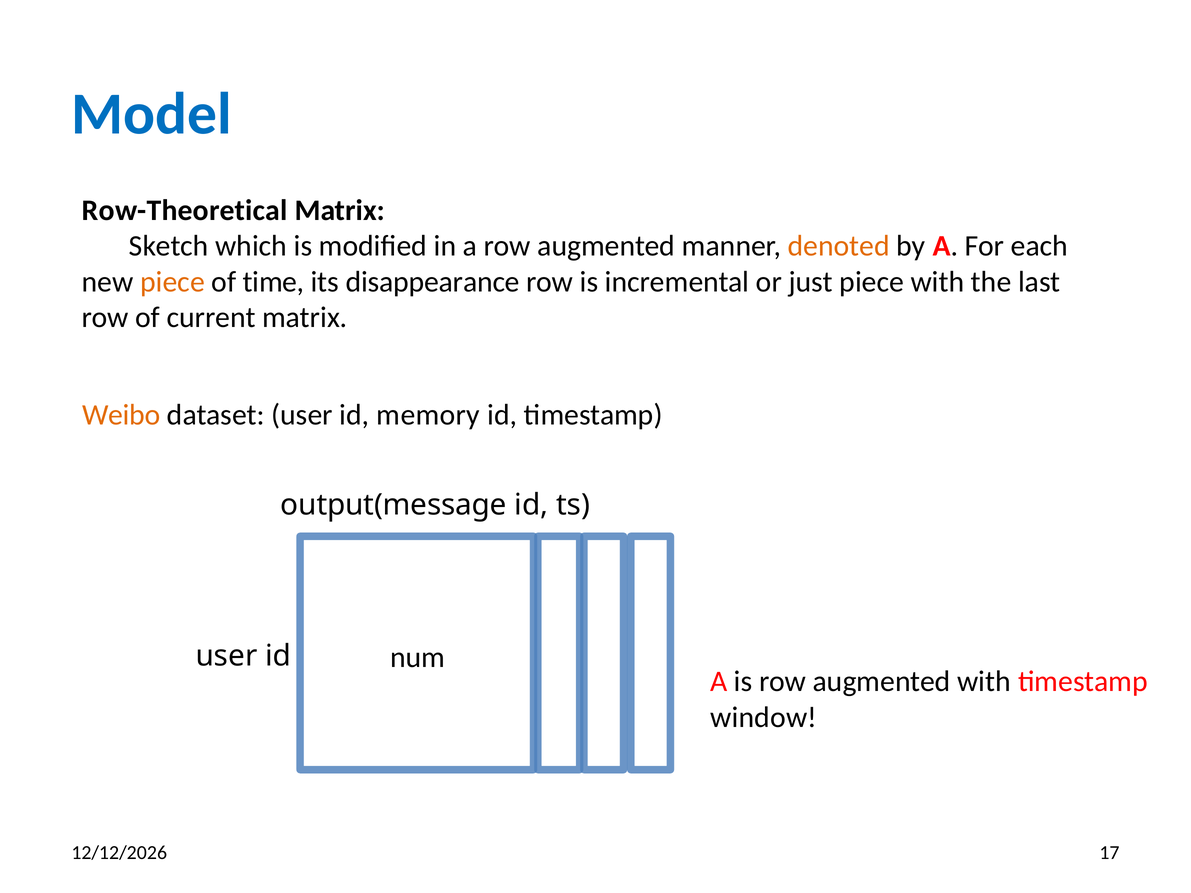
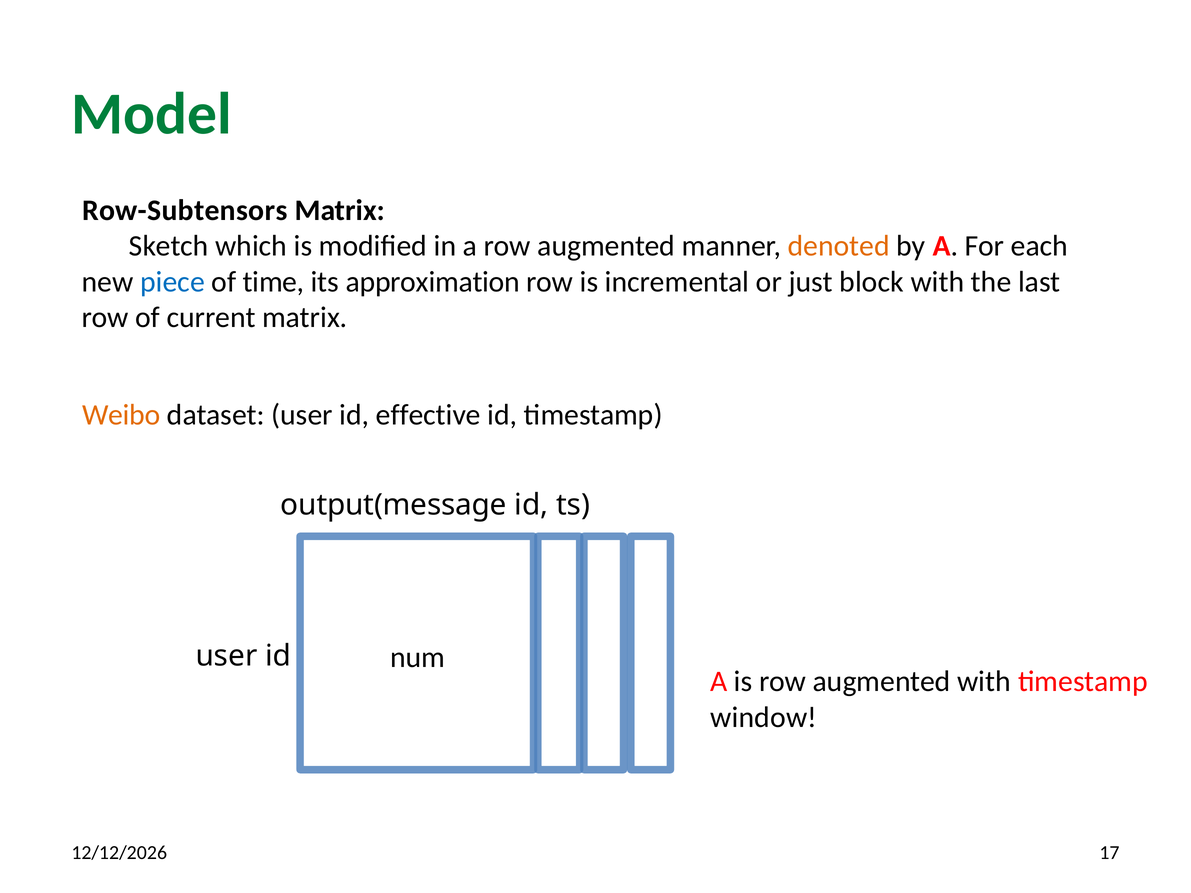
Model colour: blue -> green
Row-Theoretical: Row-Theoretical -> Row-Subtensors
piece at (172, 282) colour: orange -> blue
disappearance: disappearance -> approximation
just piece: piece -> block
memory: memory -> effective
